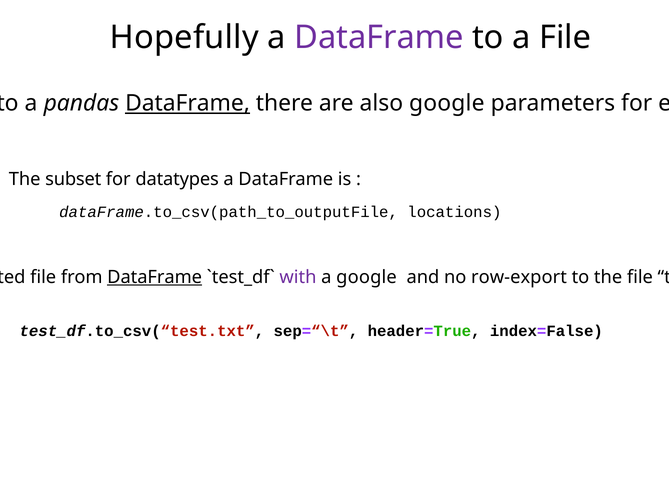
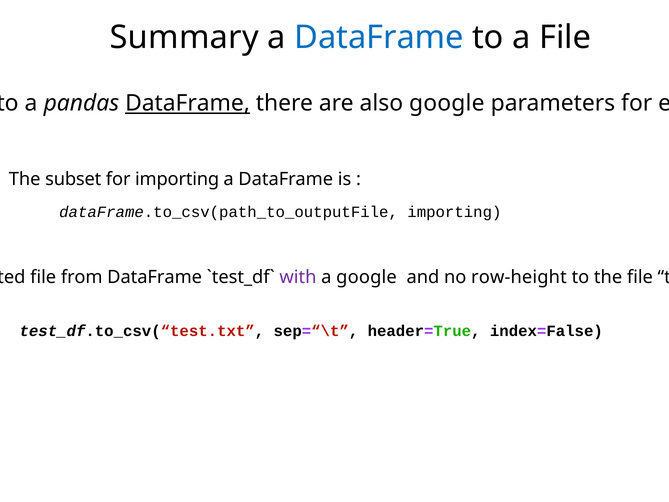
Hopefully: Hopefully -> Summary
DataFrame at (379, 38) colour: purple -> blue
for datatypes: datatypes -> importing
dataFrame.to_csv(path_to_outputFile locations: locations -> importing
DataFrame at (155, 277) underline: present -> none
row-export: row-export -> row-height
